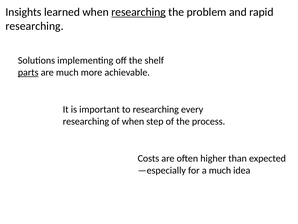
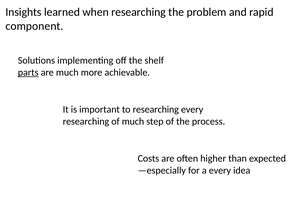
researching at (139, 12) underline: present -> none
researching at (35, 26): researching -> component
of when: when -> much
a much: much -> every
